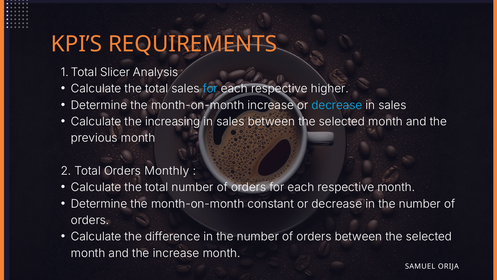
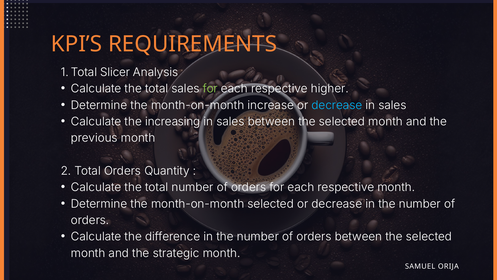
for at (210, 89) colour: light blue -> light green
Monthly: Monthly -> Quantity
month-on-month constant: constant -> selected
the increase: increase -> strategic
